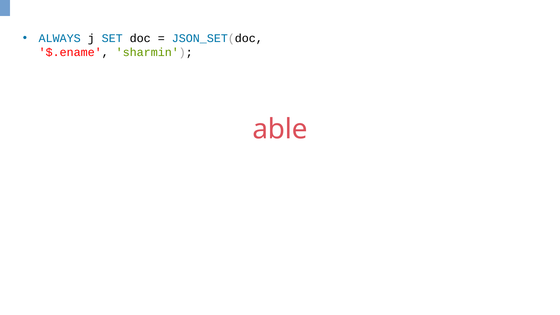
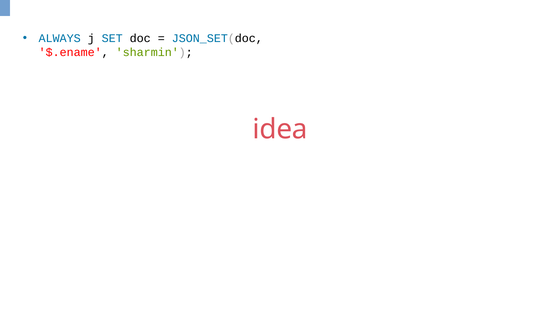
able: able -> idea
